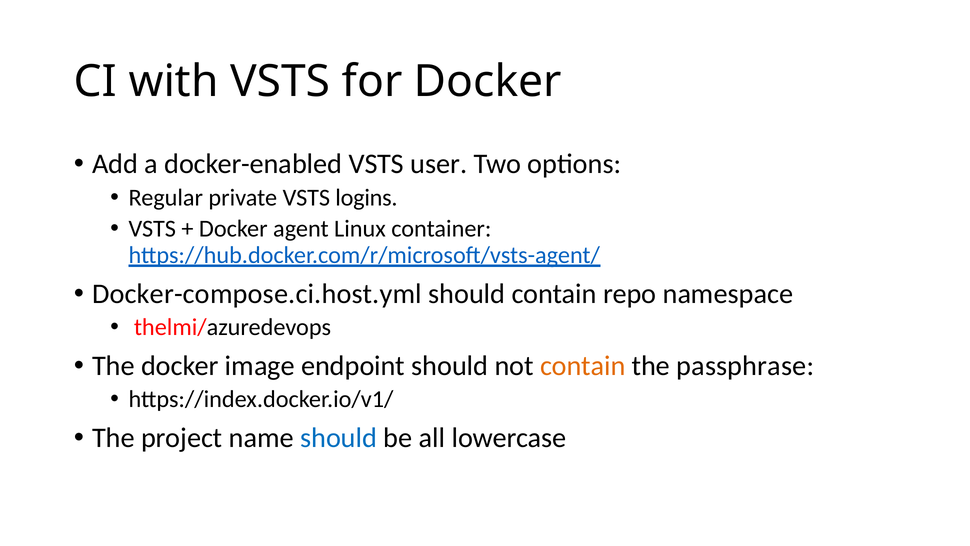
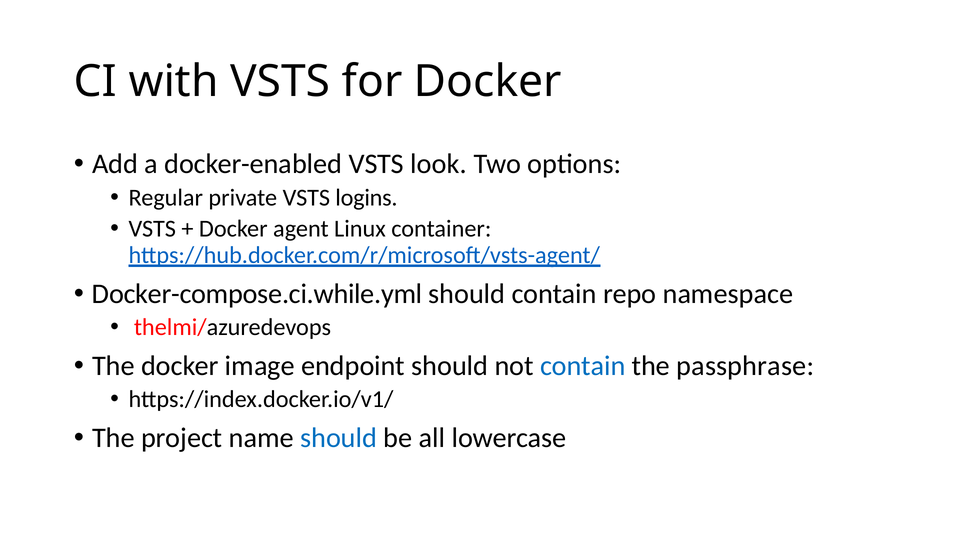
user: user -> look
Docker-compose.ci.host.yml: Docker-compose.ci.host.yml -> Docker-compose.ci.while.yml
contain at (583, 366) colour: orange -> blue
